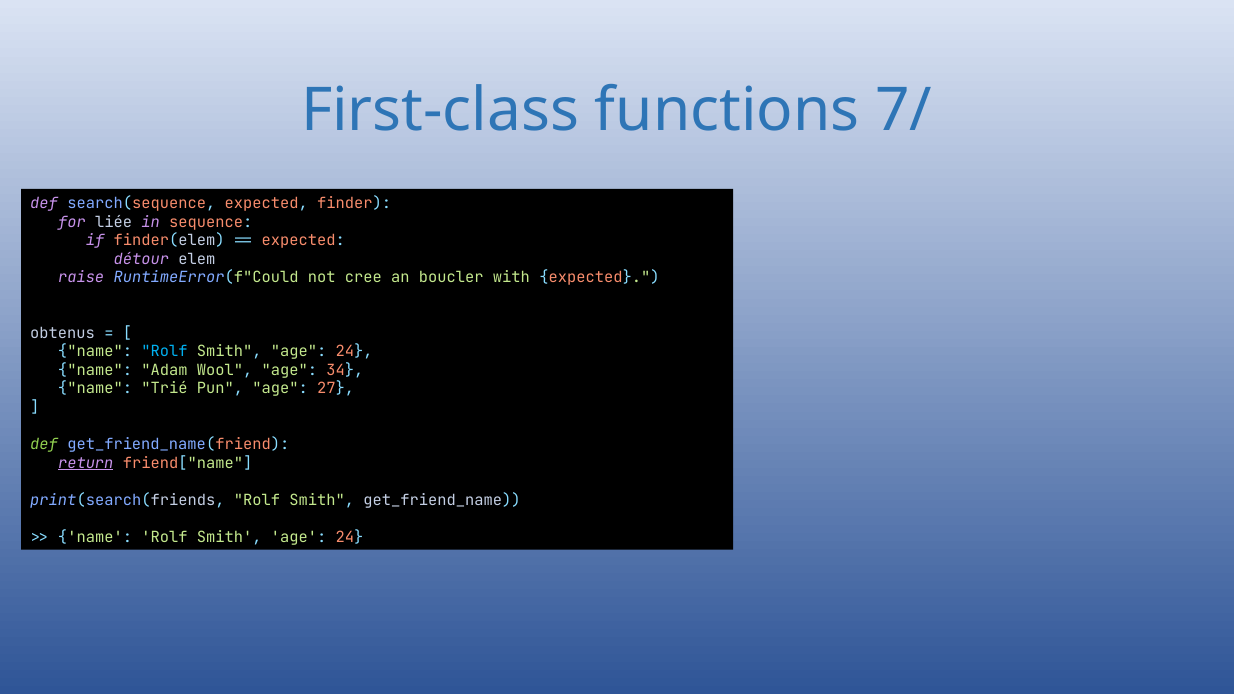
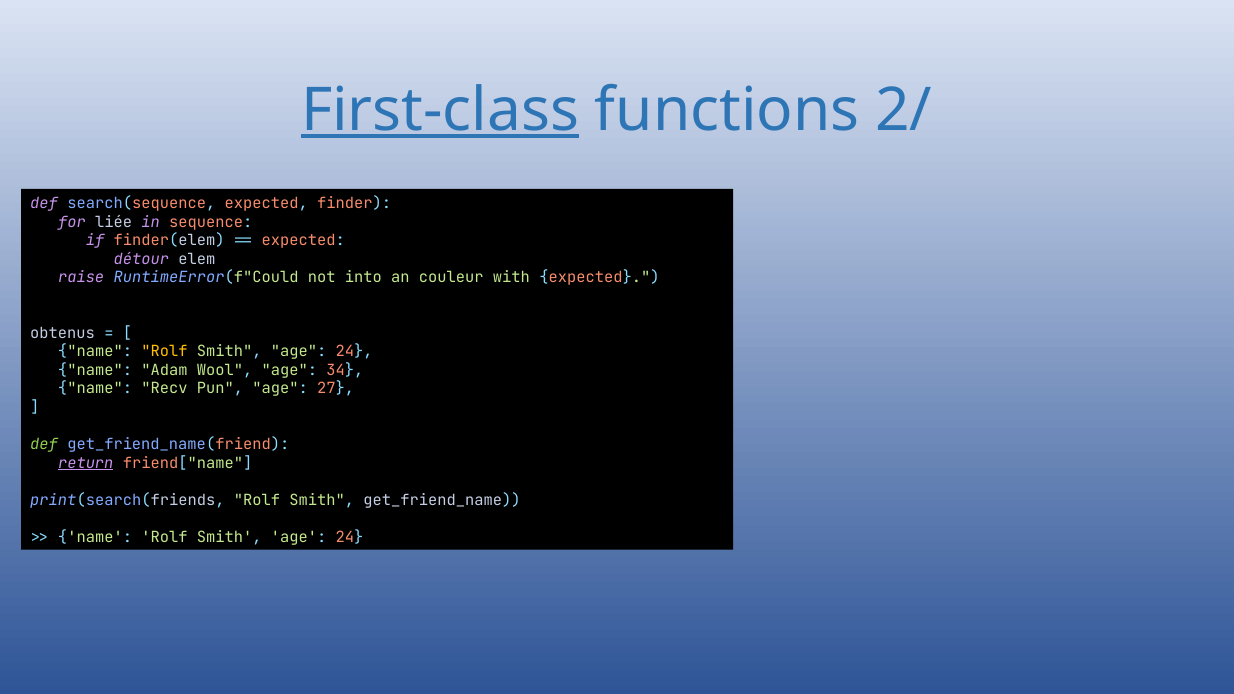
First-class underline: none -> present
7/: 7/ -> 2/
cree: cree -> into
boucler: boucler -> couleur
Rolf at (164, 352) colour: light blue -> yellow
Trié: Trié -> Recv
